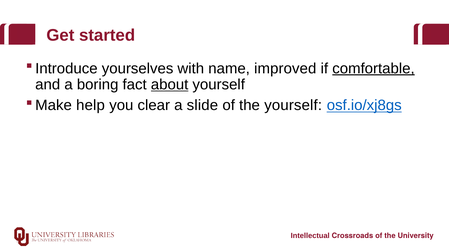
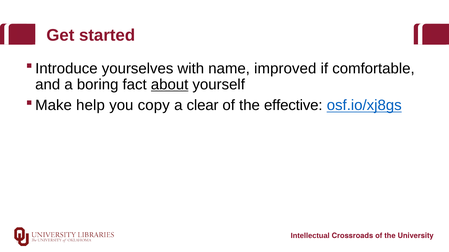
comfortable underline: present -> none
clear: clear -> copy
slide: slide -> clear
the yourself: yourself -> effective
